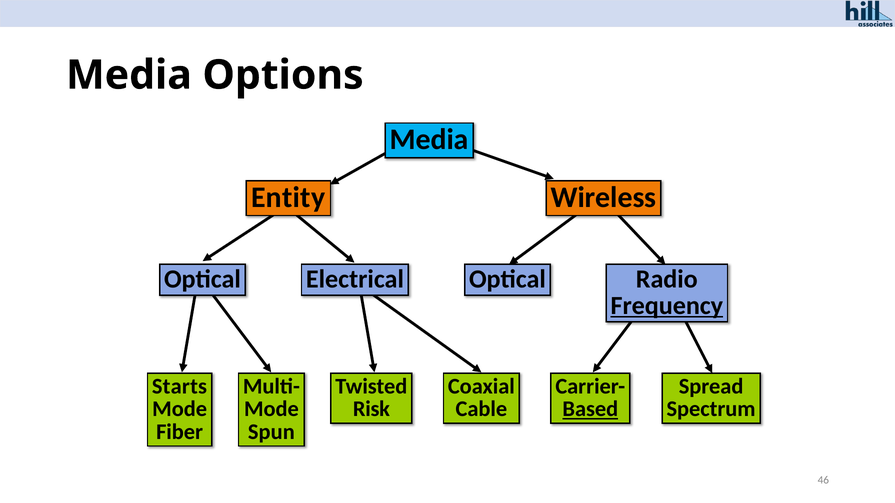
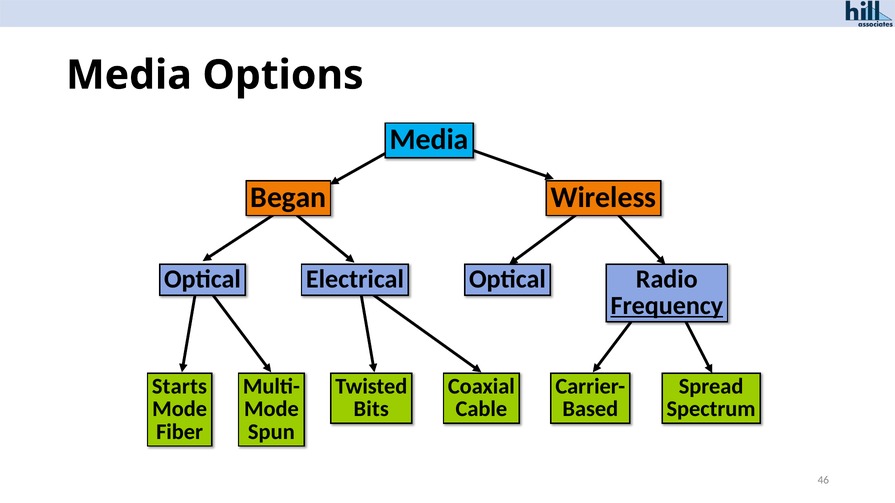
Entity: Entity -> Began
Risk: Risk -> Bits
Based underline: present -> none
